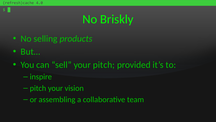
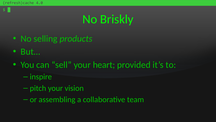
your pitch: pitch -> heart
